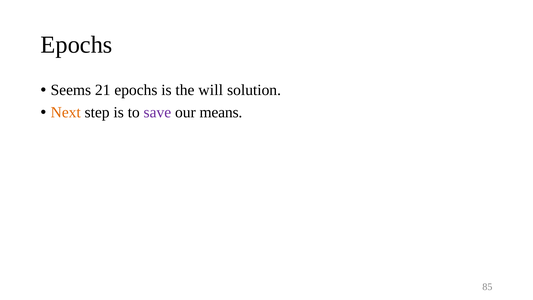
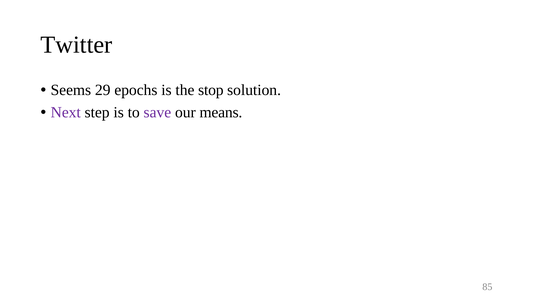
Epochs at (77, 45): Epochs -> Twitter
21: 21 -> 29
will: will -> stop
Next colour: orange -> purple
